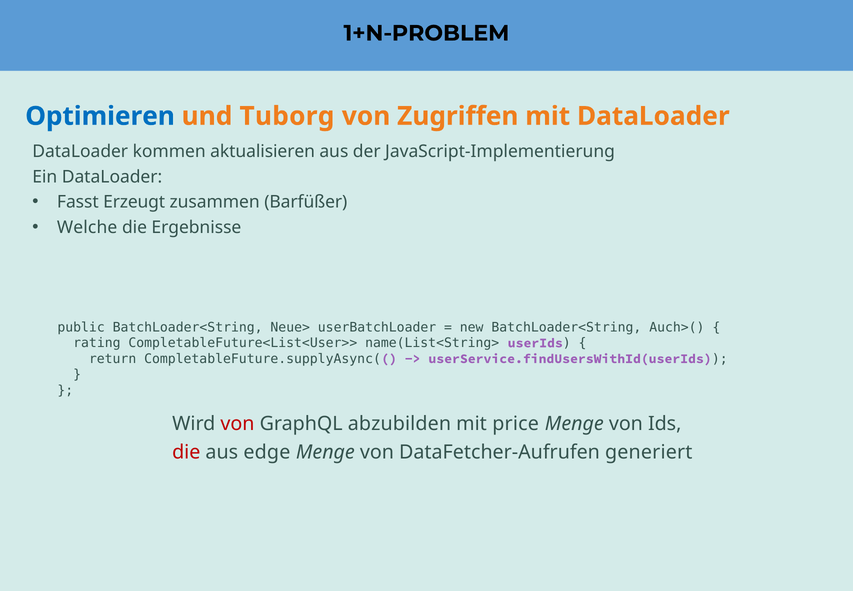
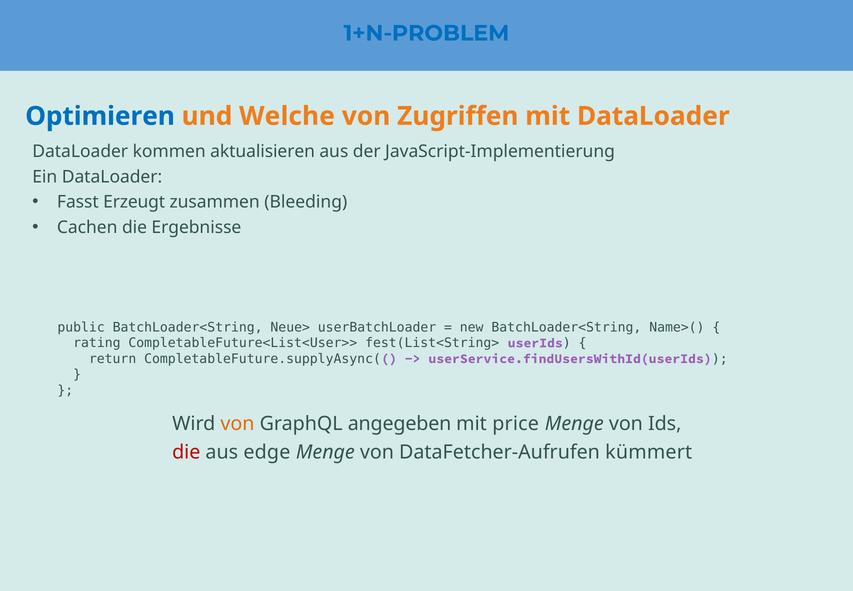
1+N-PROBLEM colour: black -> blue
Tuborg: Tuborg -> Welche
Barfüßer: Barfüßer -> Bleeding
Welche: Welche -> Cachen
Auch>(: Auch>( -> Name>(
name(List<String>: name(List<String> -> fest(List<String>
von at (237, 423) colour: red -> orange
abzubilden: abzubilden -> angegeben
generiert: generiert -> kümmert
